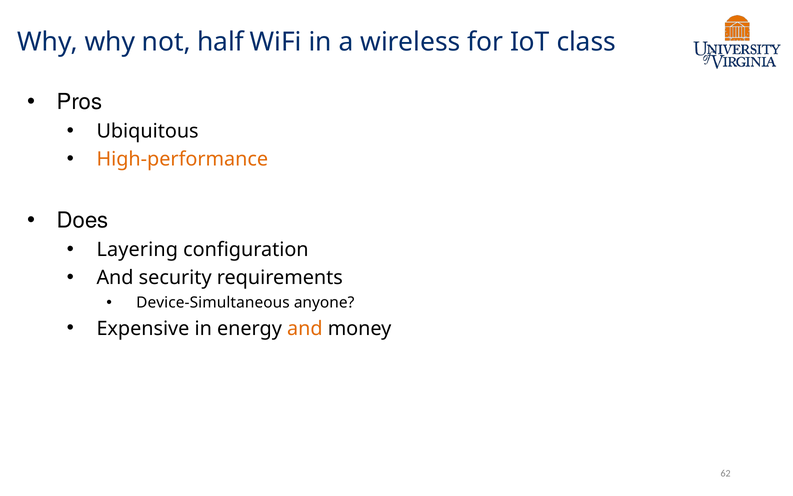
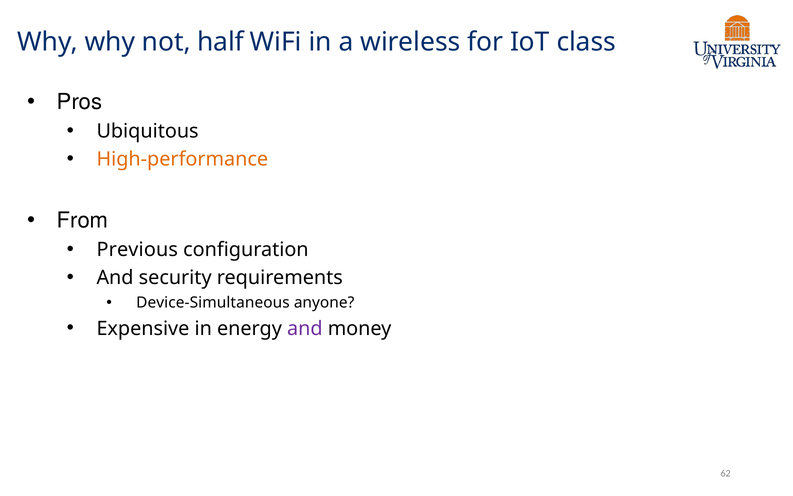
Does: Does -> From
Layering: Layering -> Previous
and at (305, 328) colour: orange -> purple
